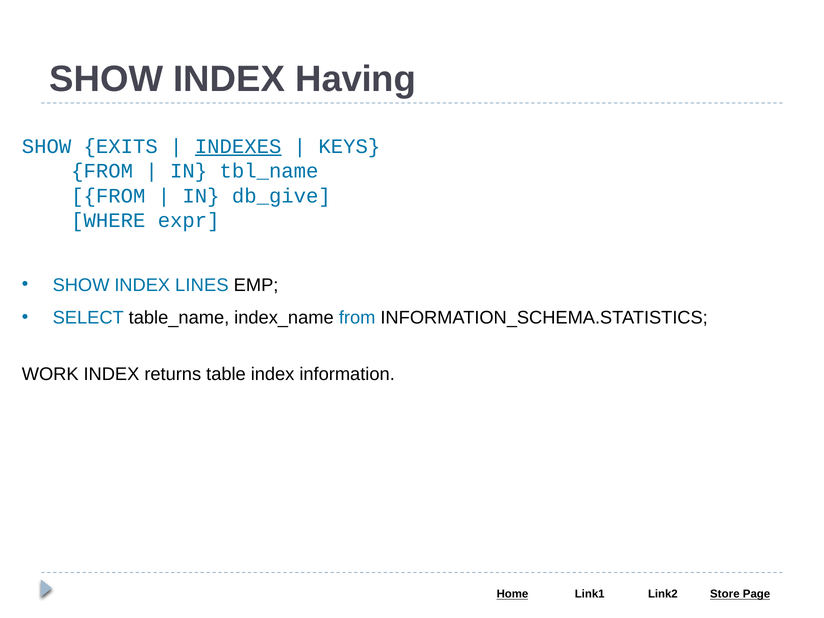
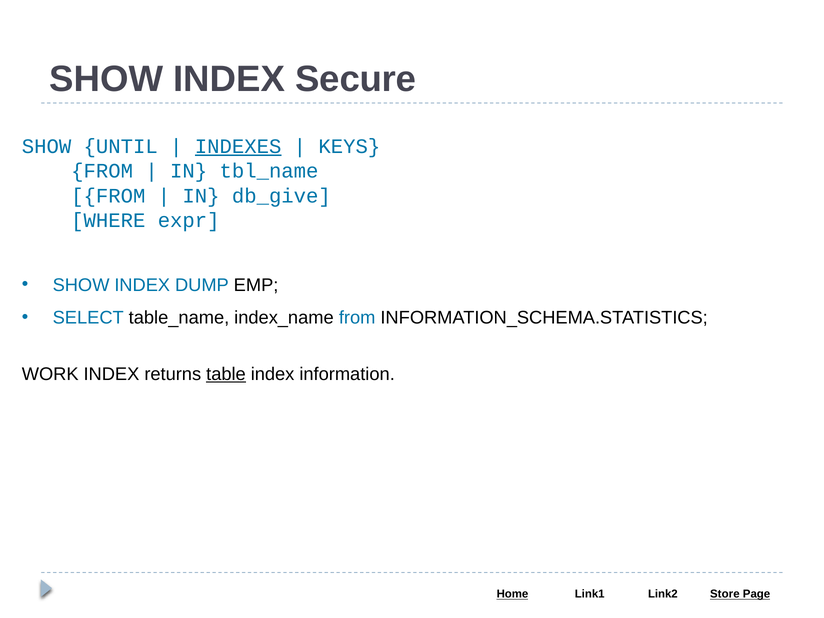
Having: Having -> Secure
EXITS: EXITS -> UNTIL
LINES: LINES -> DUMP
table underline: none -> present
